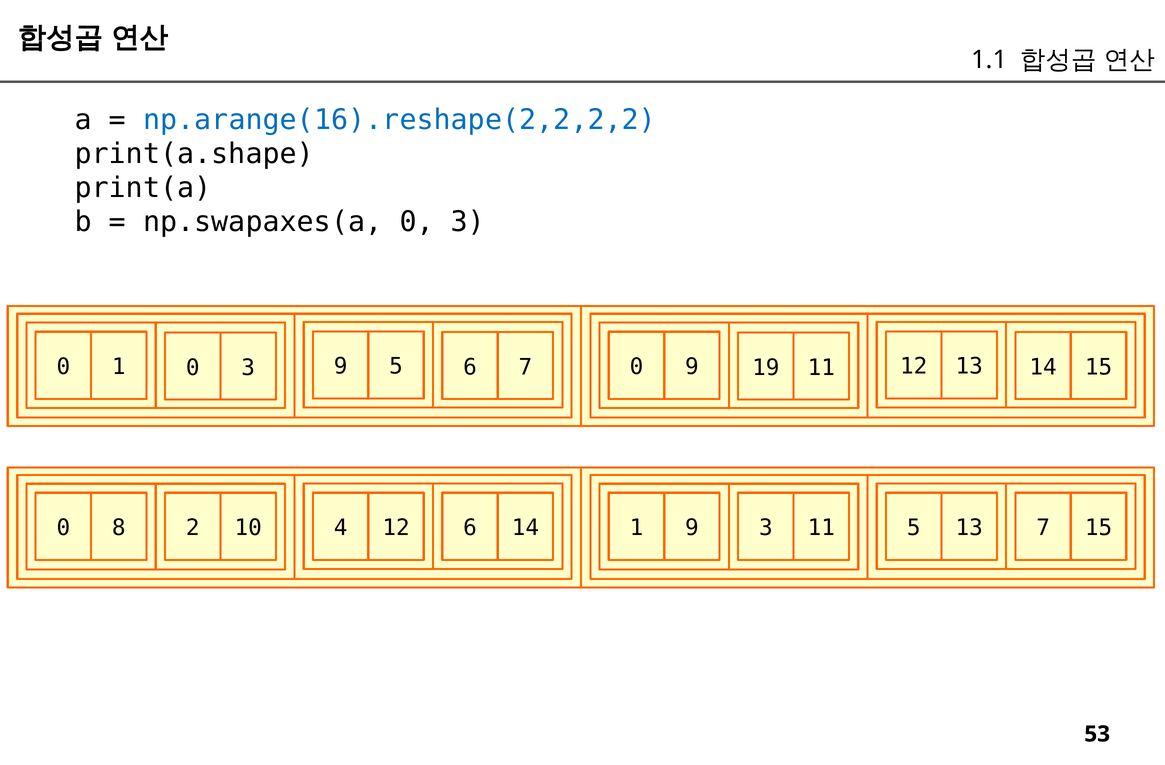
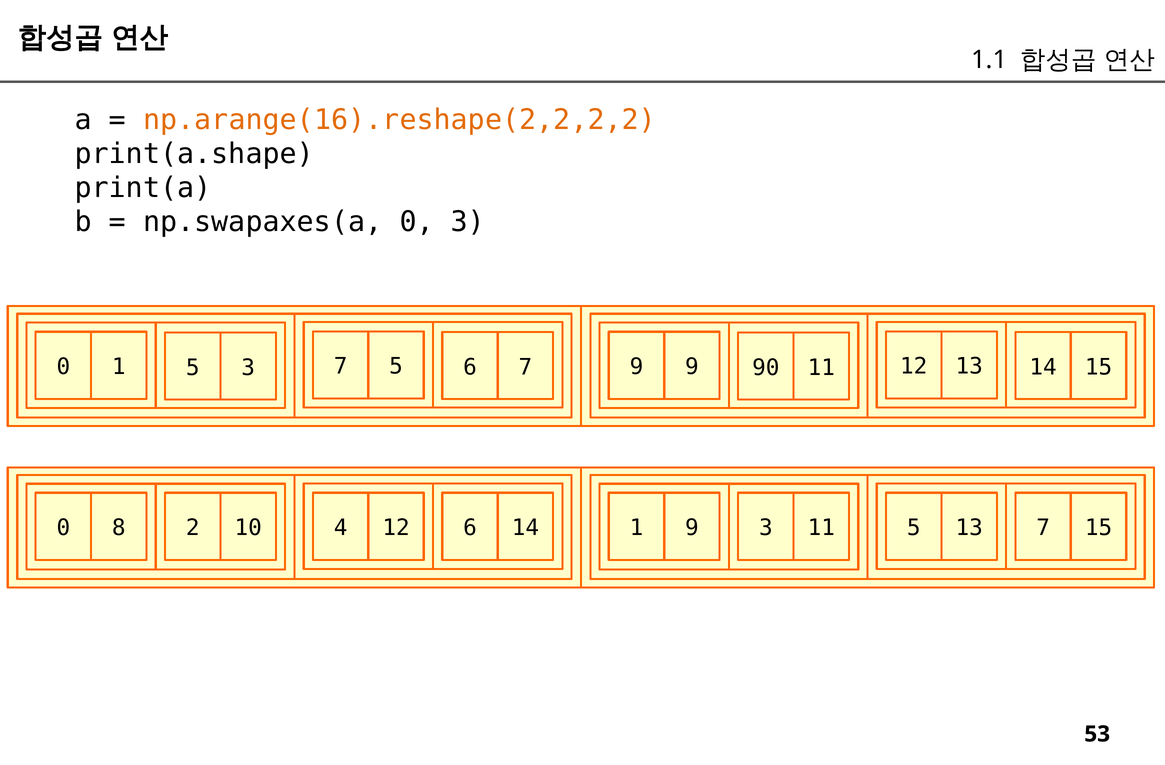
np.arange(16).reshape(2,2,2,2 colour: blue -> orange
1 0: 0 -> 5
3 9: 9 -> 7
7 0: 0 -> 9
19: 19 -> 90
